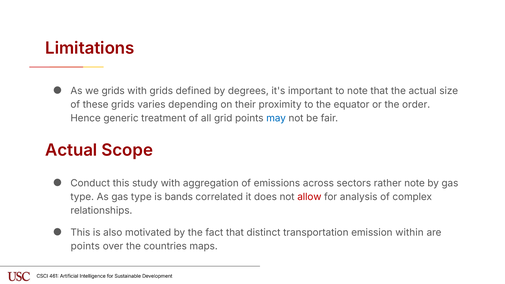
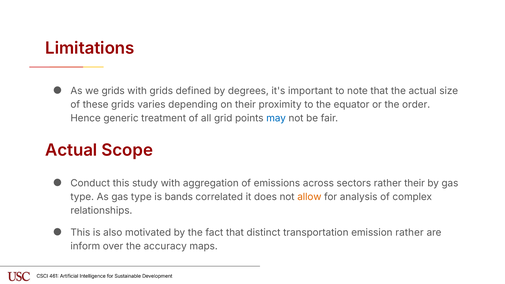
rather note: note -> their
allow colour: red -> orange
emission within: within -> rather
points at (85, 246): points -> inform
countries: countries -> accuracy
